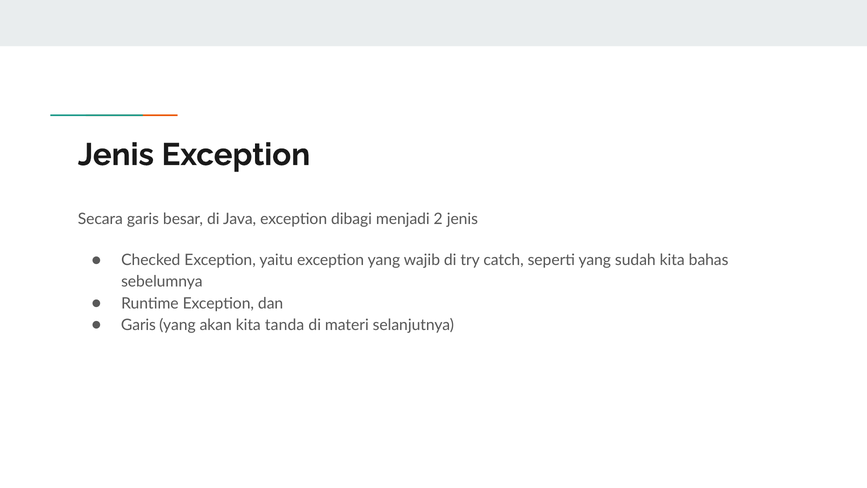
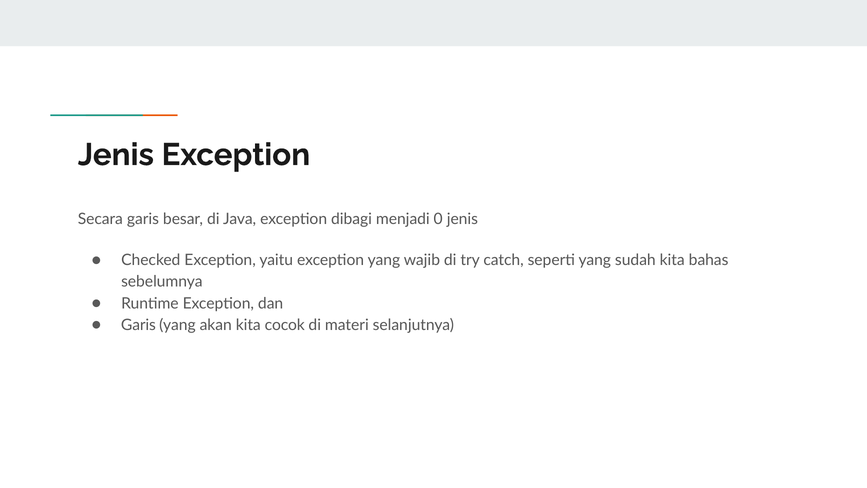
2: 2 -> 0
tanda: tanda -> cocok
